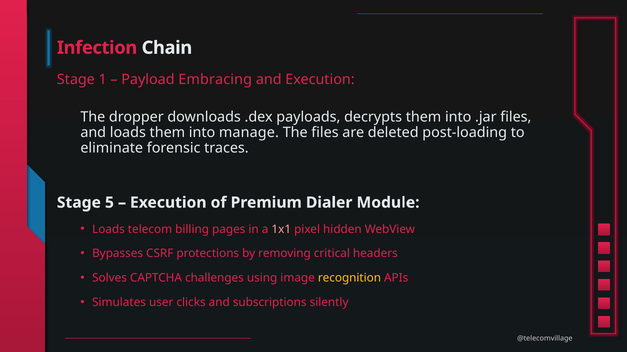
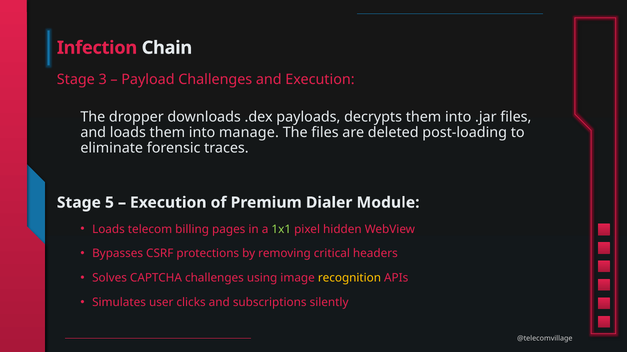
1: 1 -> 3
Payload Embracing: Embracing -> Challenges
1x1 colour: pink -> light green
